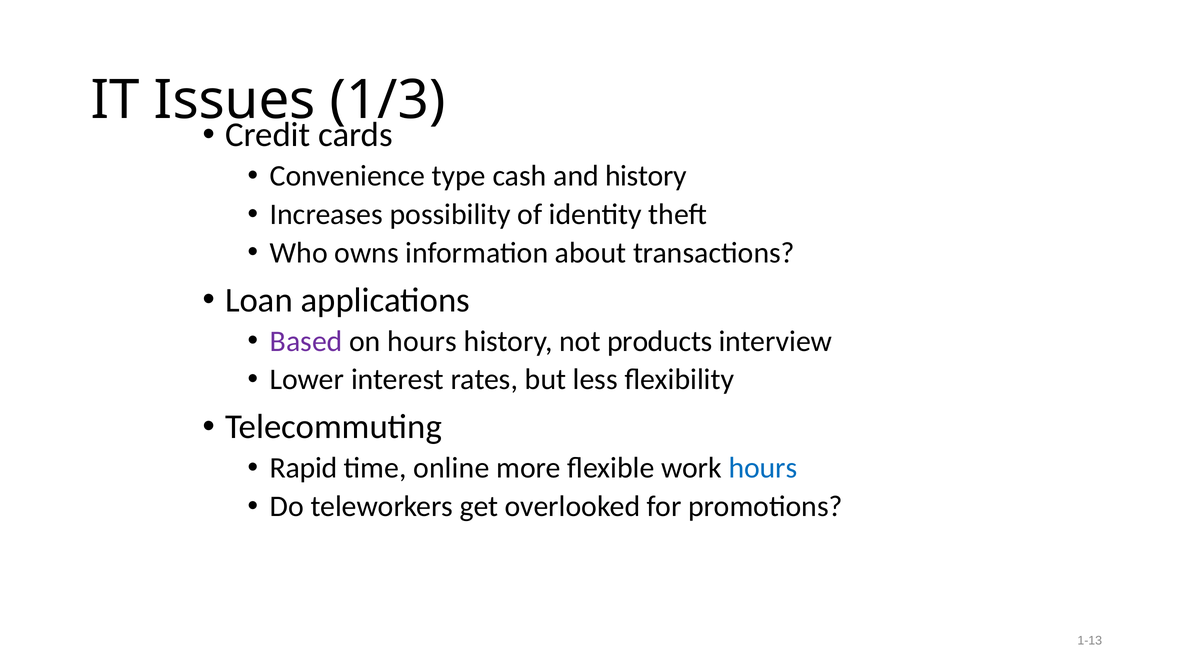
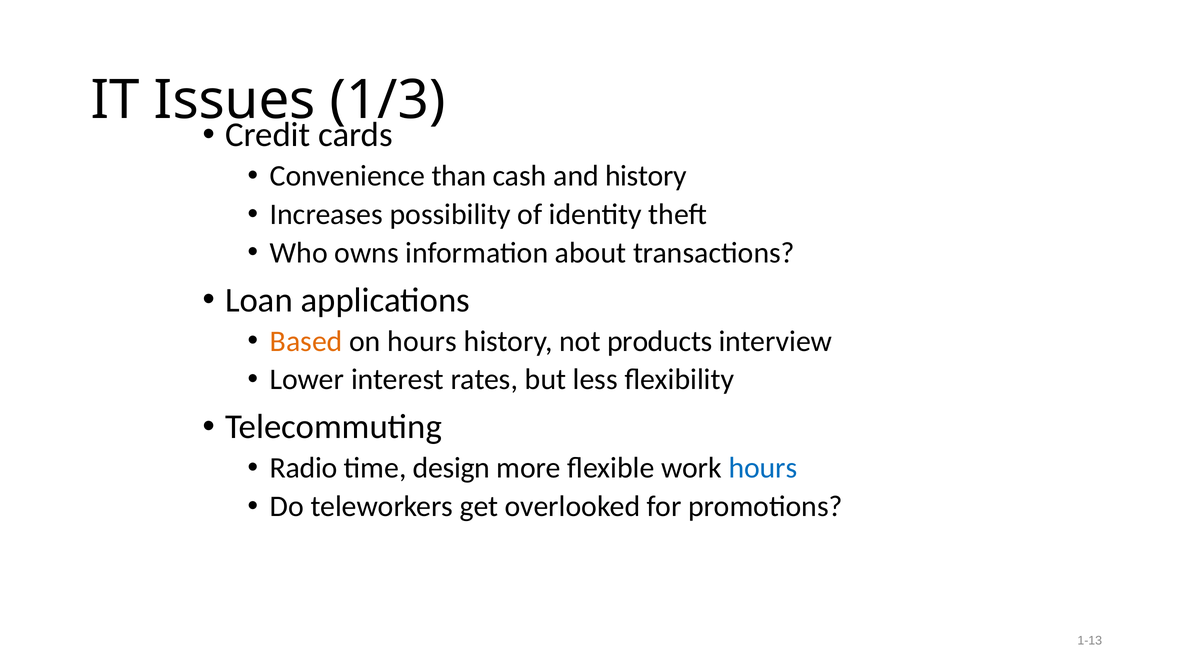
type: type -> than
Based colour: purple -> orange
Rapid: Rapid -> Radio
online: online -> design
